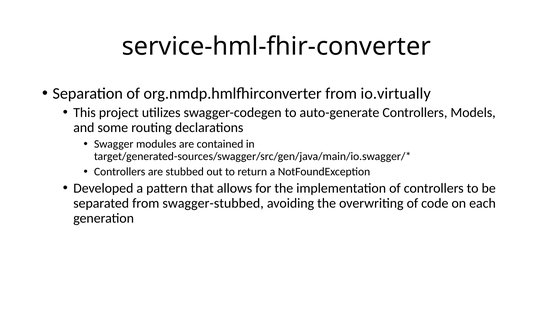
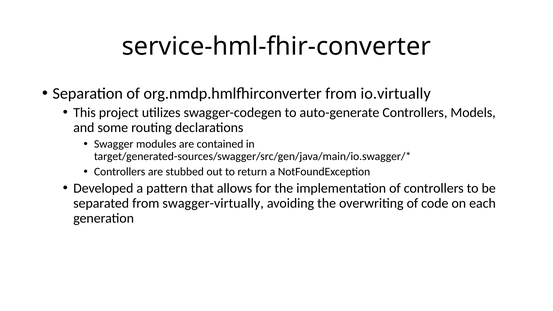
swagger-stubbed: swagger-stubbed -> swagger-virtually
